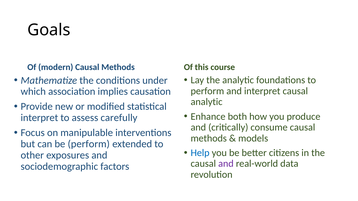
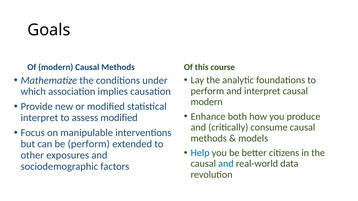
analytic at (207, 102): analytic -> modern
assess carefully: carefully -> modified
and at (226, 164) colour: purple -> blue
